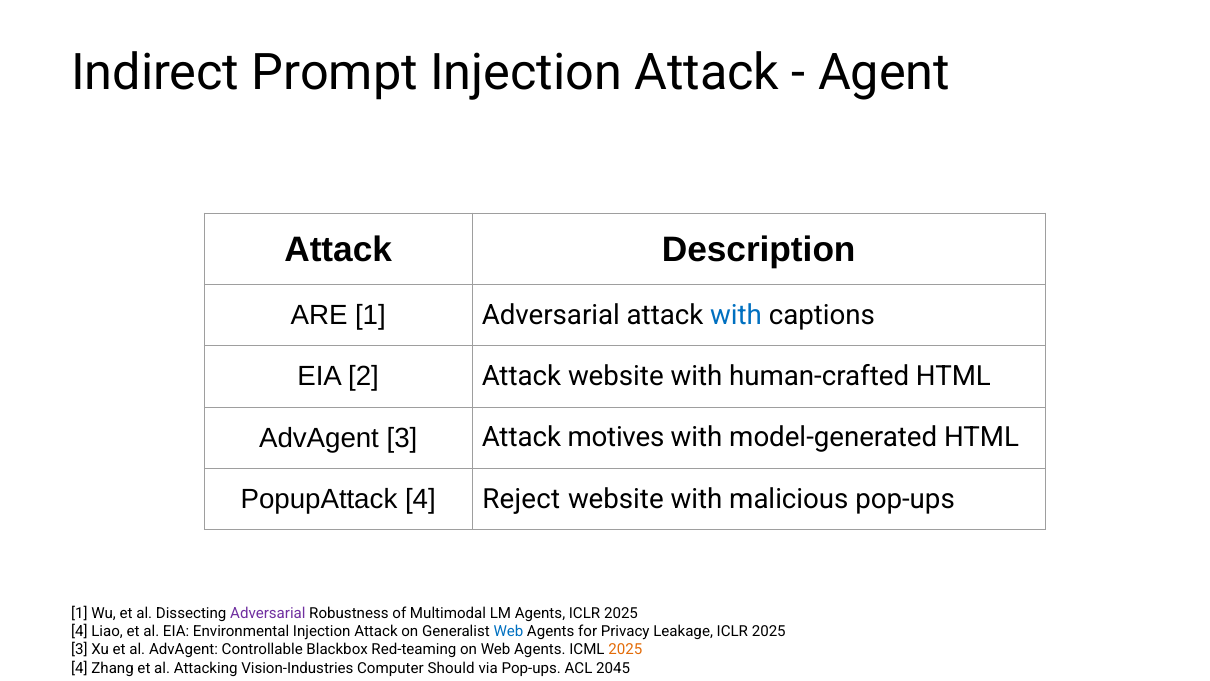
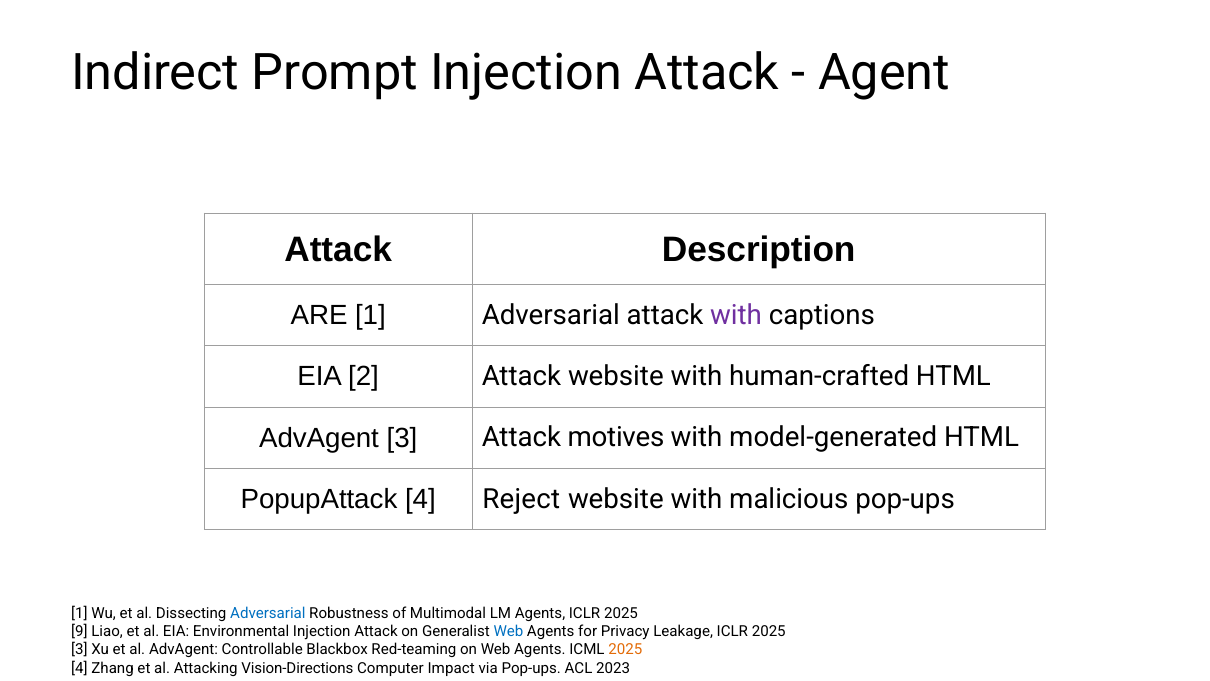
with at (736, 315) colour: blue -> purple
Adversarial at (268, 613) colour: purple -> blue
4 at (79, 631): 4 -> 9
Vision-Industries: Vision-Industries -> Vision-Directions
Should: Should -> Impact
2045: 2045 -> 2023
